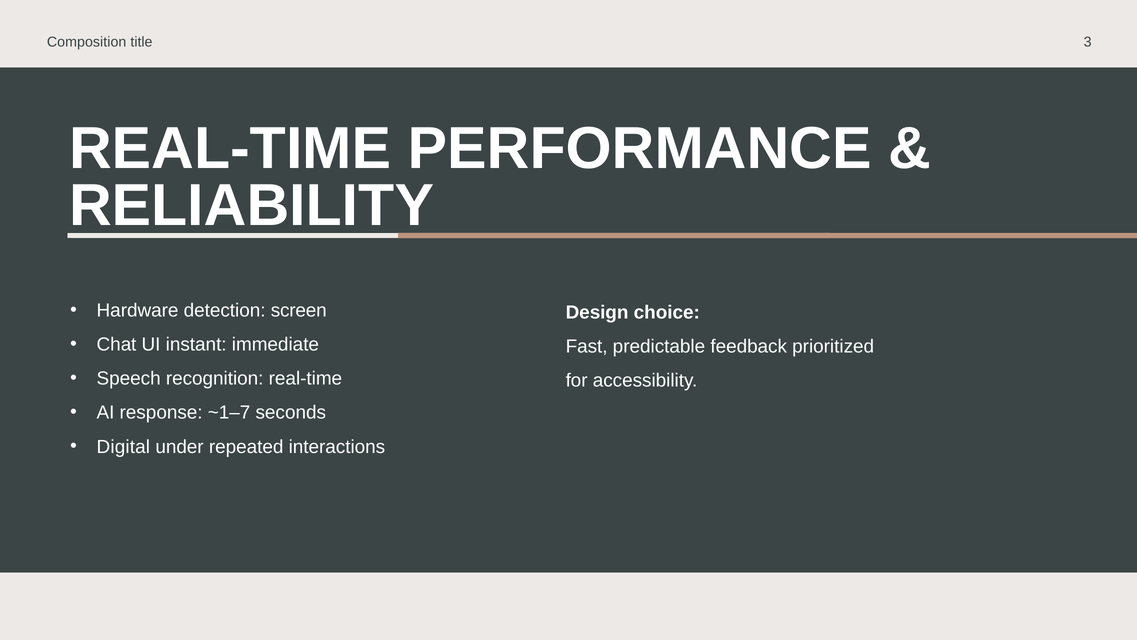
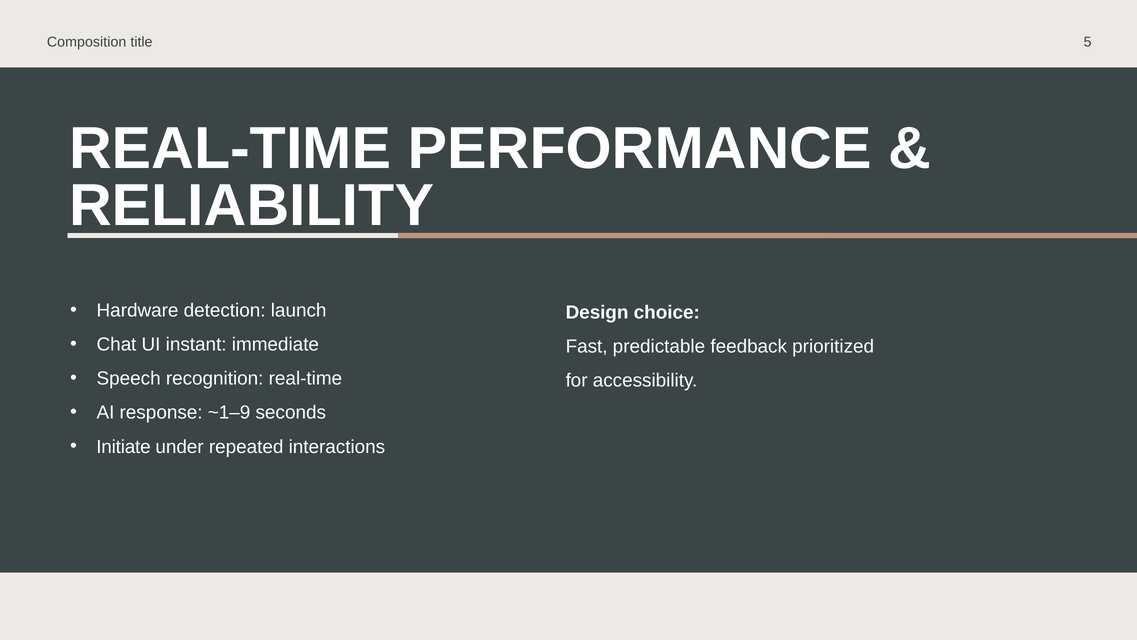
3: 3 -> 5
screen: screen -> launch
~1–7: ~1–7 -> ~1–9
Digital: Digital -> Initiate
